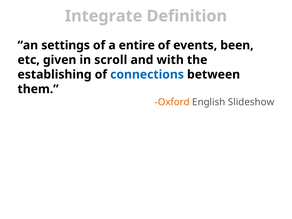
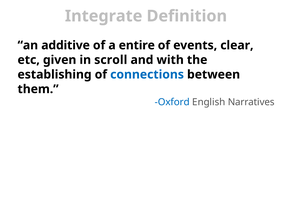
settings: settings -> additive
been: been -> clear
Oxford colour: orange -> blue
Slideshow: Slideshow -> Narratives
